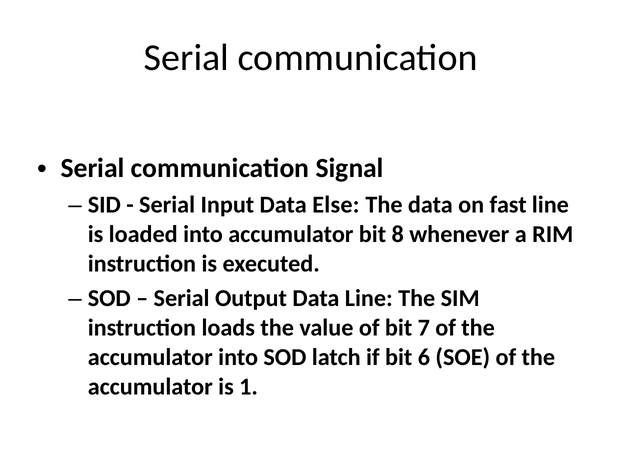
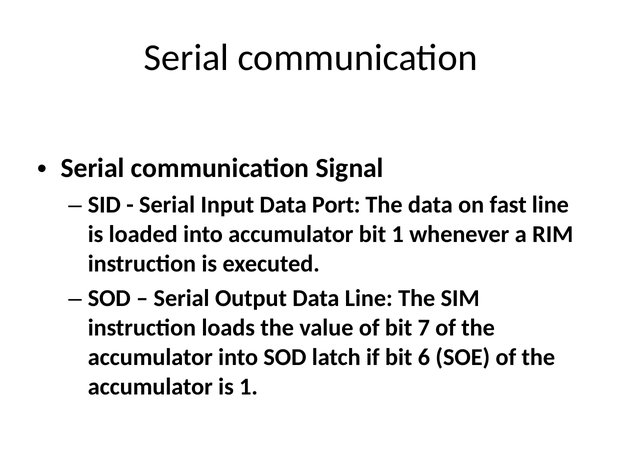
Else: Else -> Port
bit 8: 8 -> 1
